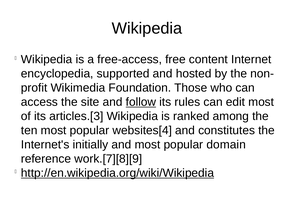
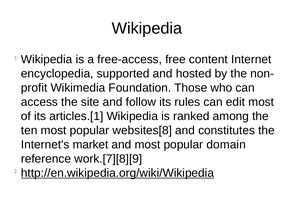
follow underline: present -> none
articles.[3: articles.[3 -> articles.[1
websites[4: websites[4 -> websites[8
initially: initially -> market
